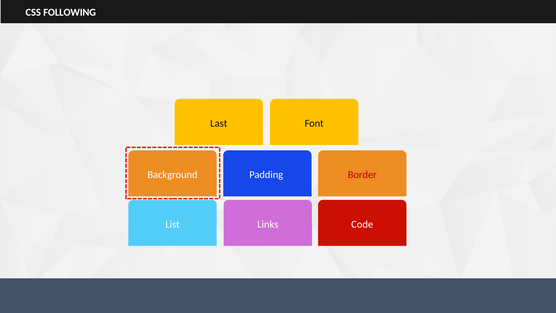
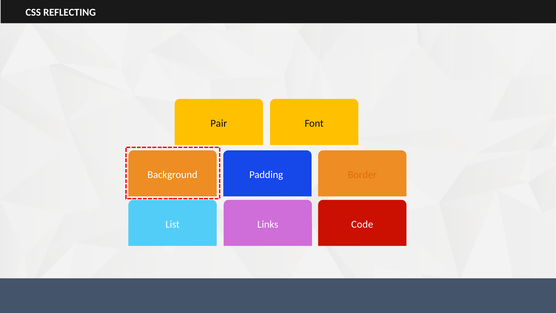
FOLLOWING: FOLLOWING -> REFLECTING
Last: Last -> Pair
Border colour: red -> orange
